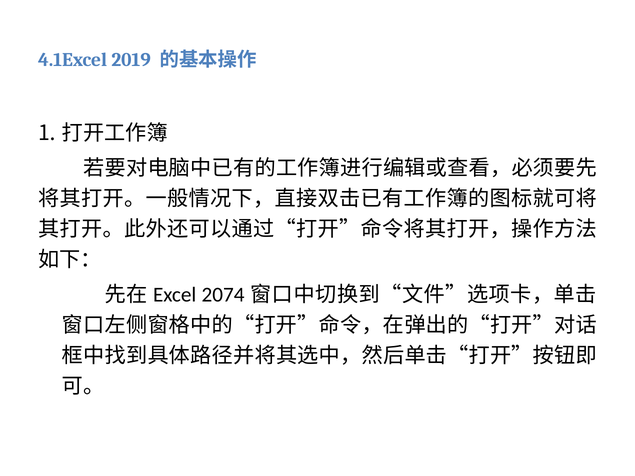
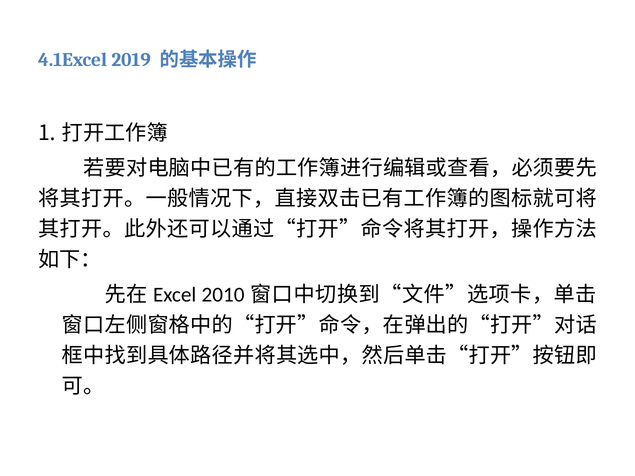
2074: 2074 -> 2010
